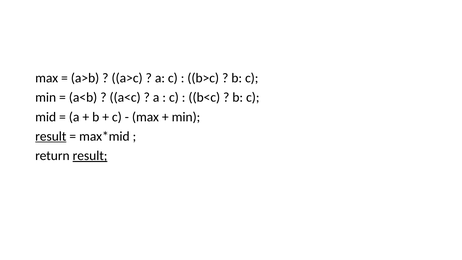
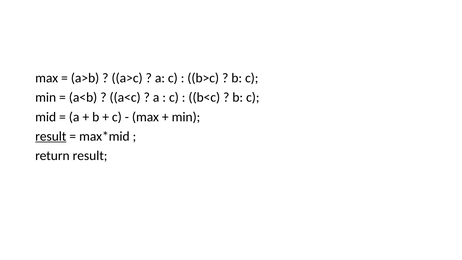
result at (90, 156) underline: present -> none
